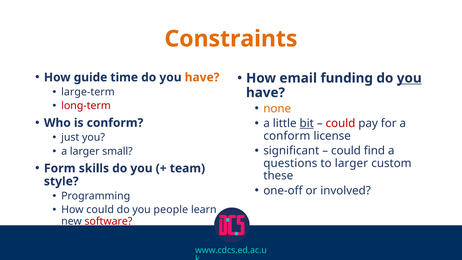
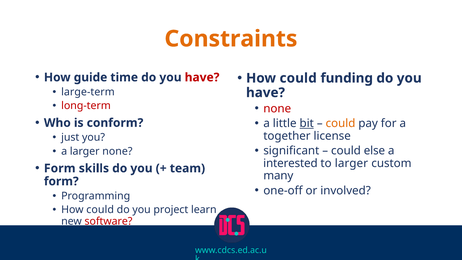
have at (202, 77) colour: orange -> red
email at (298, 78): email -> could
you at (409, 78) underline: present -> none
none at (277, 109) colour: orange -> red
could at (340, 123) colour: red -> orange
conform at (287, 136): conform -> together
find: find -> else
larger small: small -> none
questions: questions -> interested
these: these -> many
style at (61, 181): style -> form
people: people -> project
